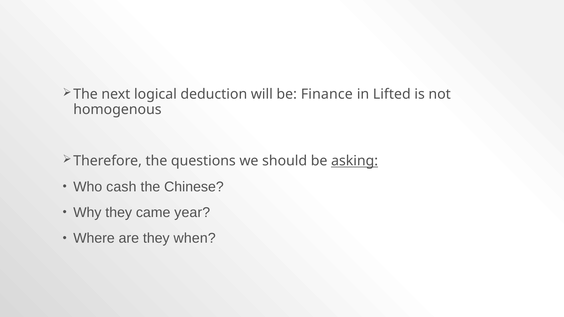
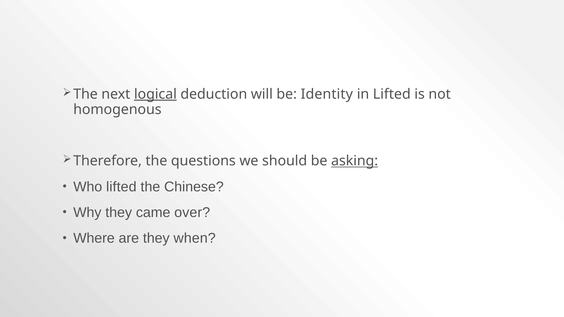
logical underline: none -> present
Finance: Finance -> Identity
Who cash: cash -> lifted
year: year -> over
